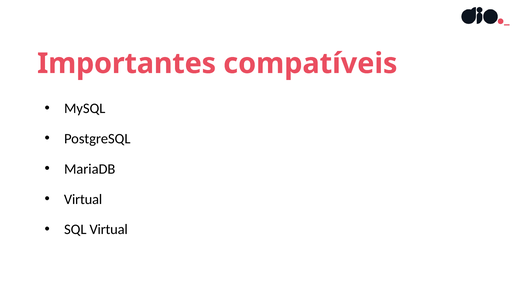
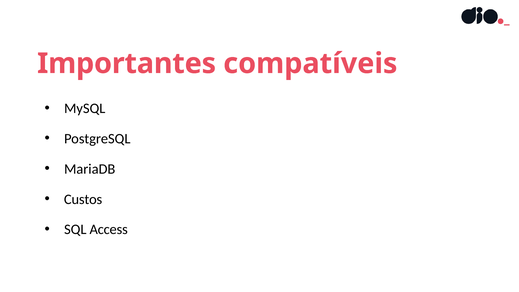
Virtual at (83, 199): Virtual -> Custos
SQL Virtual: Virtual -> Access
